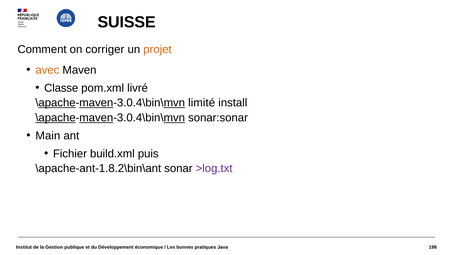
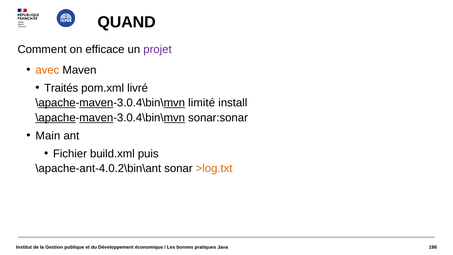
SUISSE: SUISSE -> QUAND
corriger: corriger -> efficace
projet colour: orange -> purple
Classe: Classe -> Traités
\apache-ant-1.8.2\bin\ant: \apache-ant-1.8.2\bin\ant -> \apache-ant-4.0.2\bin\ant
>log.txt colour: purple -> orange
